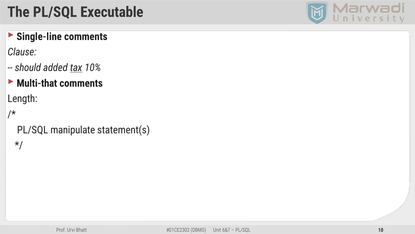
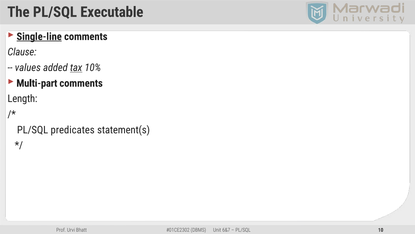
Single-line underline: none -> present
should: should -> values
Multi-that: Multi-that -> Multi-part
manipulate: manipulate -> predicates
